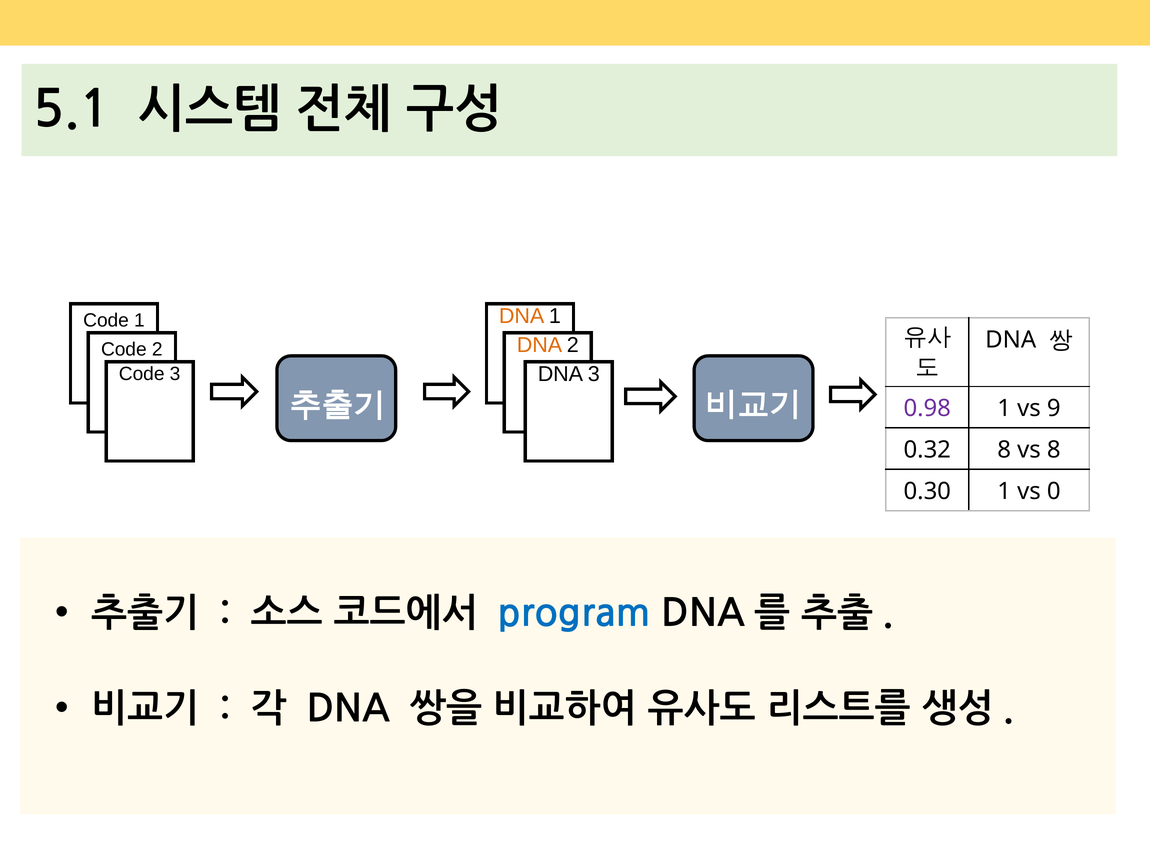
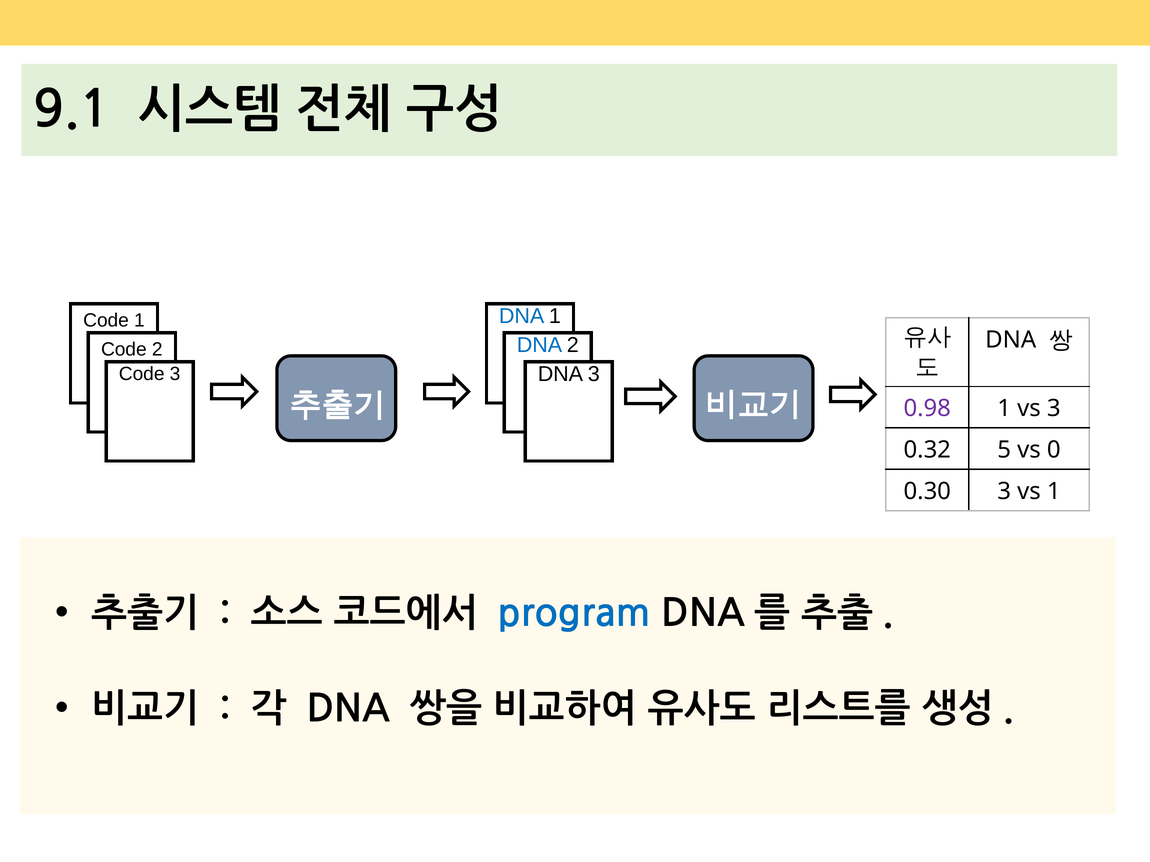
5.1: 5.1 -> 9.1
DNA at (522, 316) colour: orange -> blue
DNA at (539, 345) colour: orange -> blue
vs 9: 9 -> 3
0.32 8: 8 -> 5
vs 8: 8 -> 0
0.30 1: 1 -> 3
vs 0: 0 -> 1
